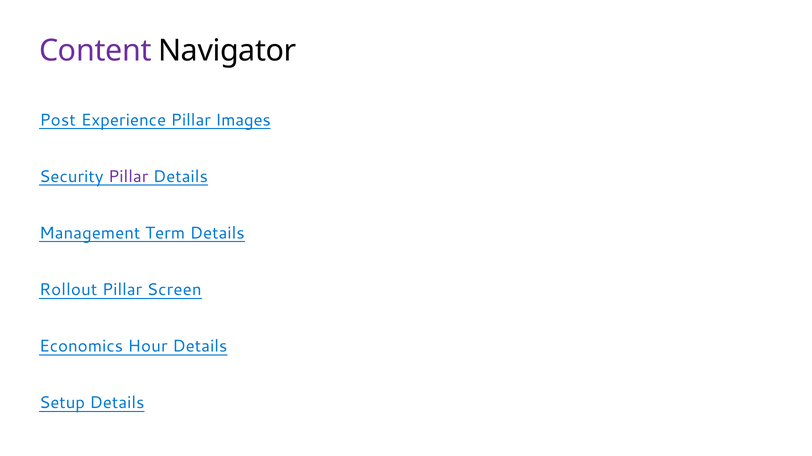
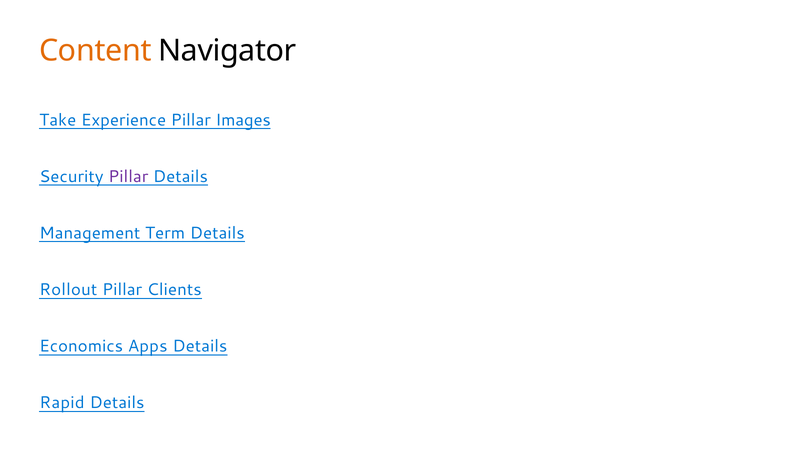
Content colour: purple -> orange
Post: Post -> Take
Screen: Screen -> Clients
Hour: Hour -> Apps
Setup: Setup -> Rapid
